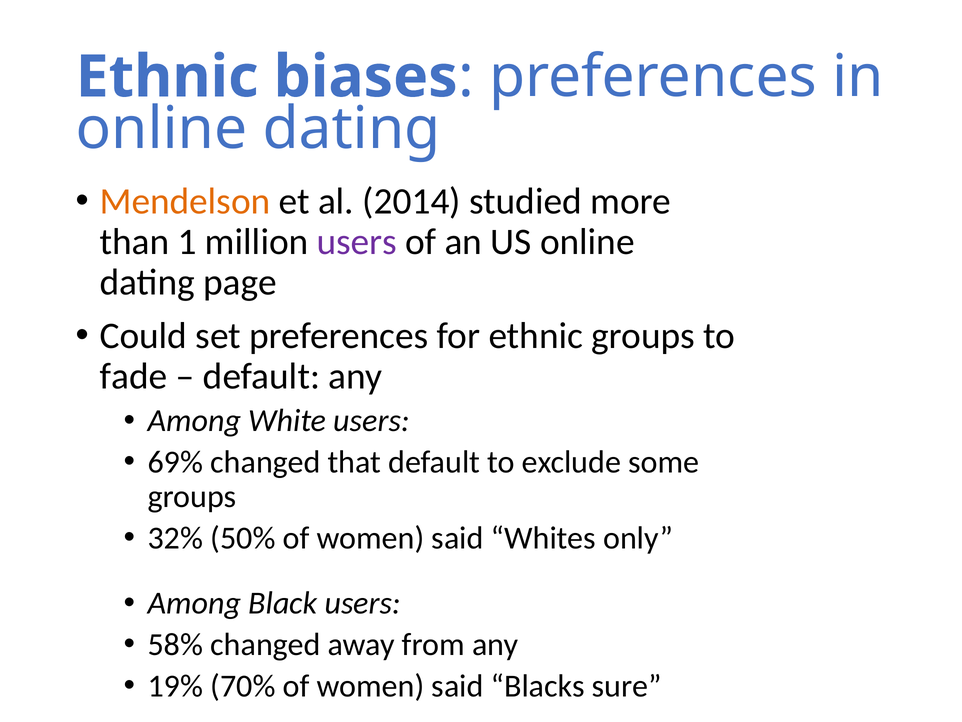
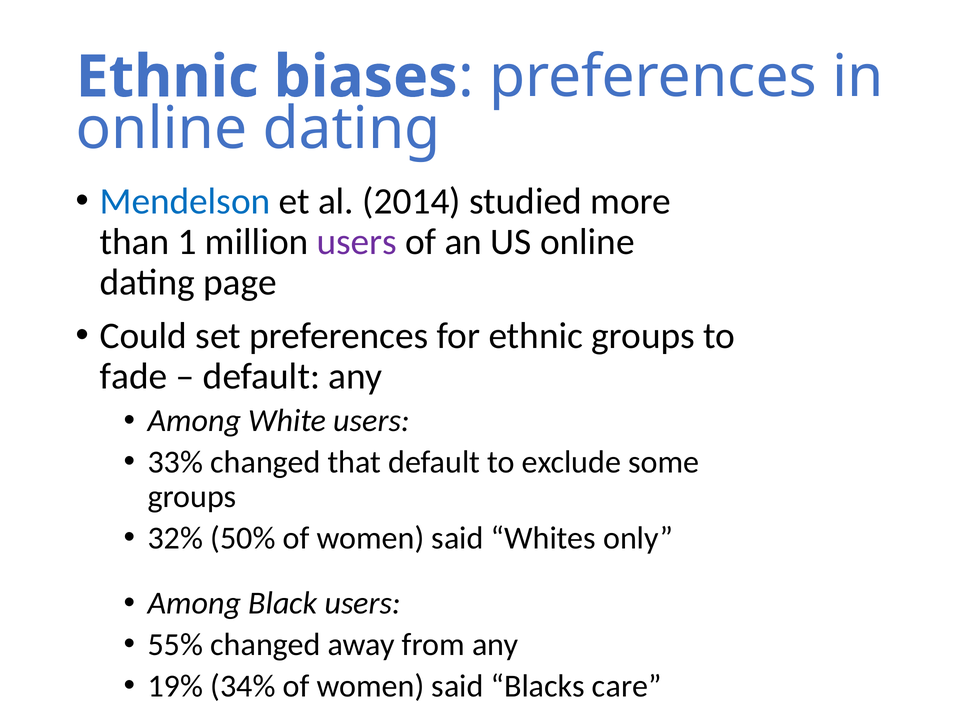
Mendelson colour: orange -> blue
69%: 69% -> 33%
58%: 58% -> 55%
70%: 70% -> 34%
sure: sure -> care
